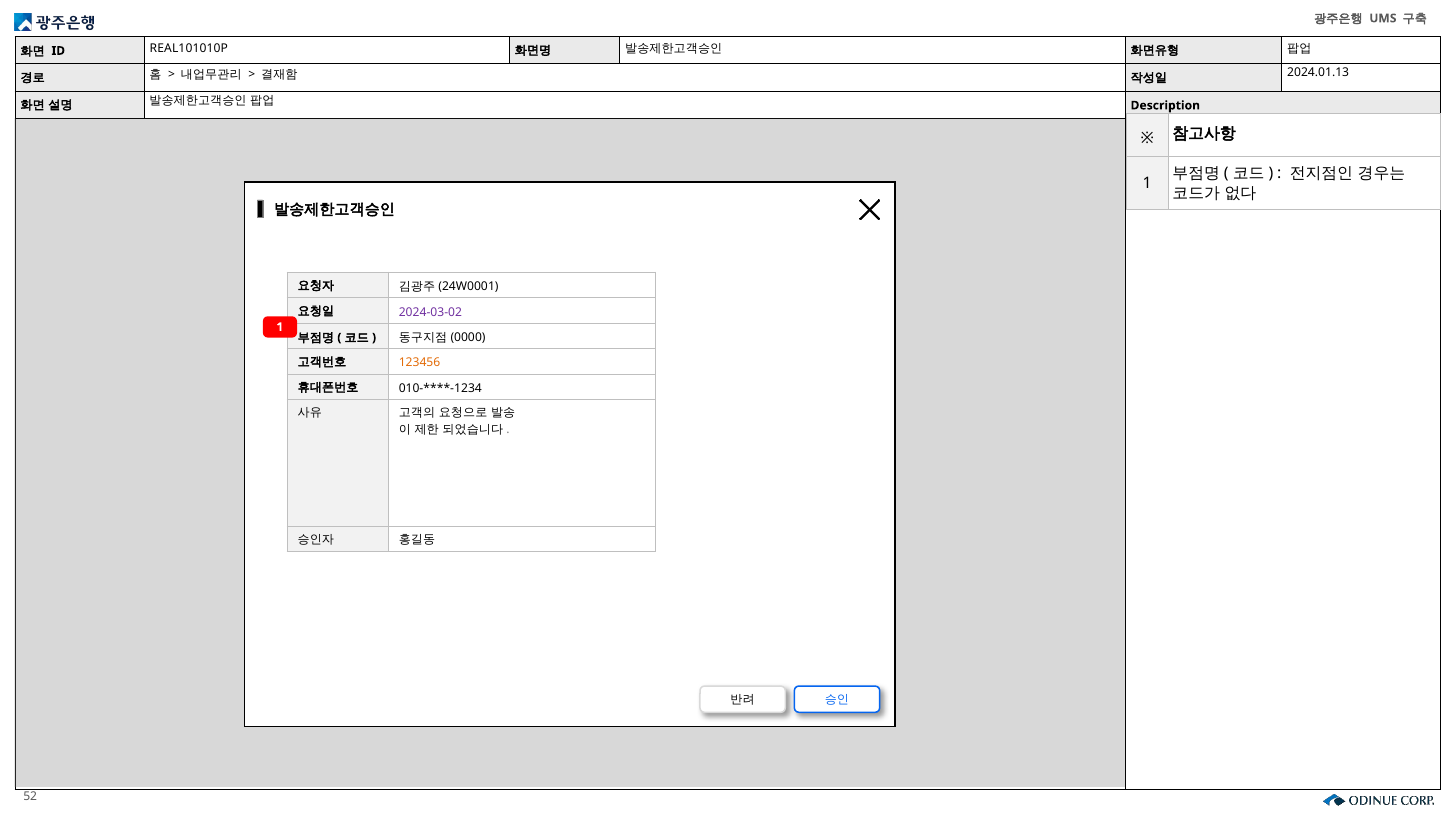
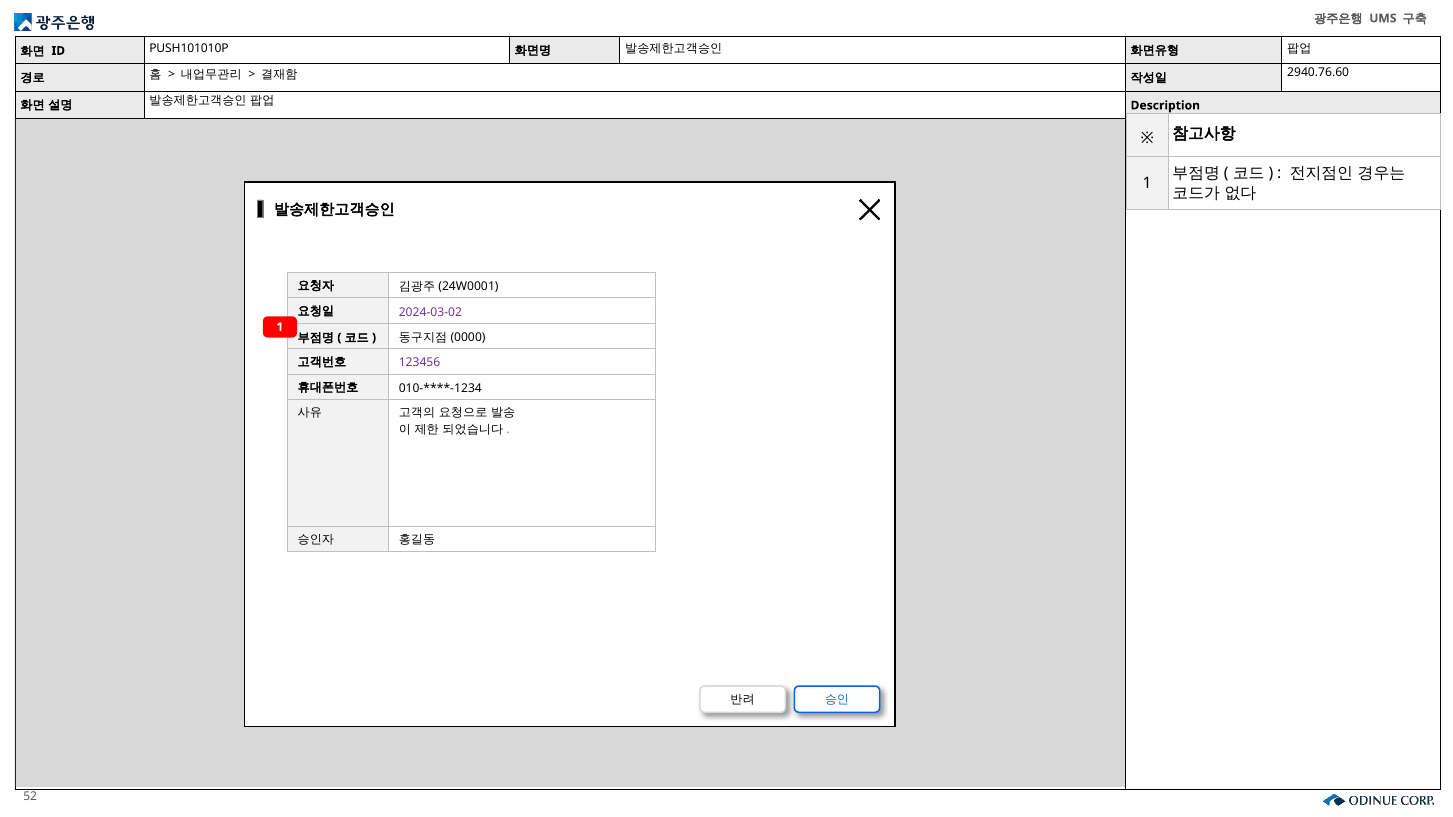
REAL101010P: REAL101010P -> PUSH101010P
2024.01.13: 2024.01.13 -> 2940.76.60
123456 colour: orange -> purple
